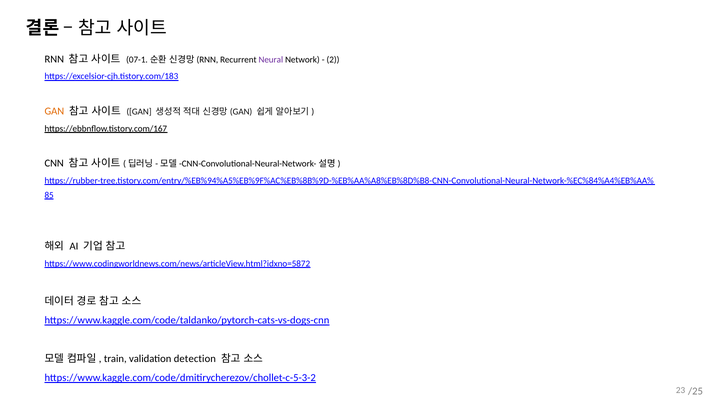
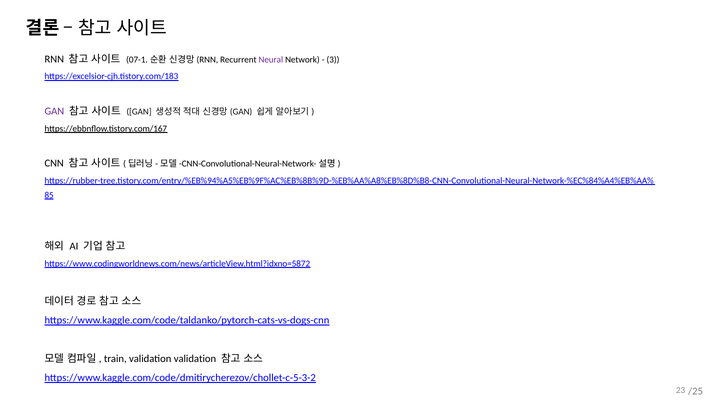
2: 2 -> 3
GAN at (54, 111) colour: orange -> purple
validation detection: detection -> validation
